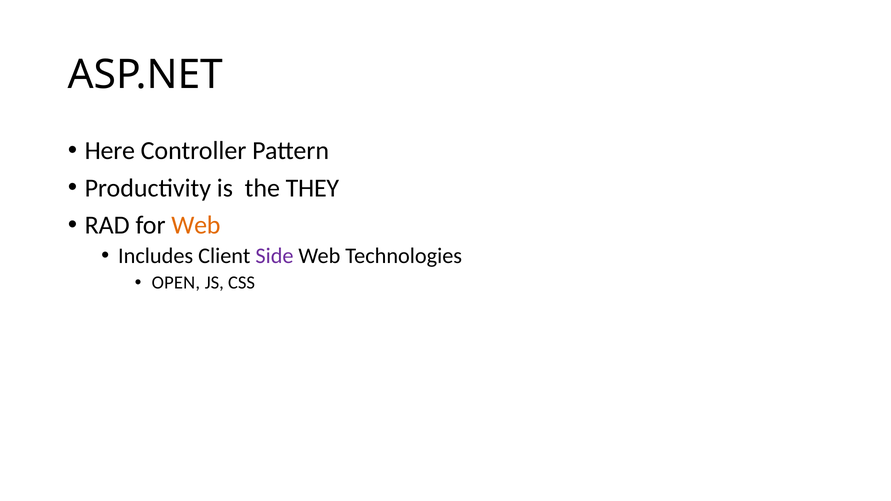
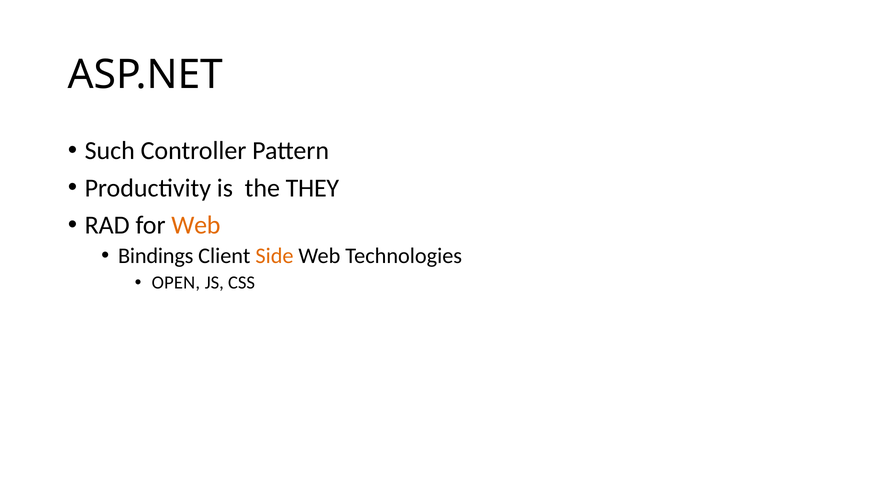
Here: Here -> Such
Includes: Includes -> Bindings
Side colour: purple -> orange
